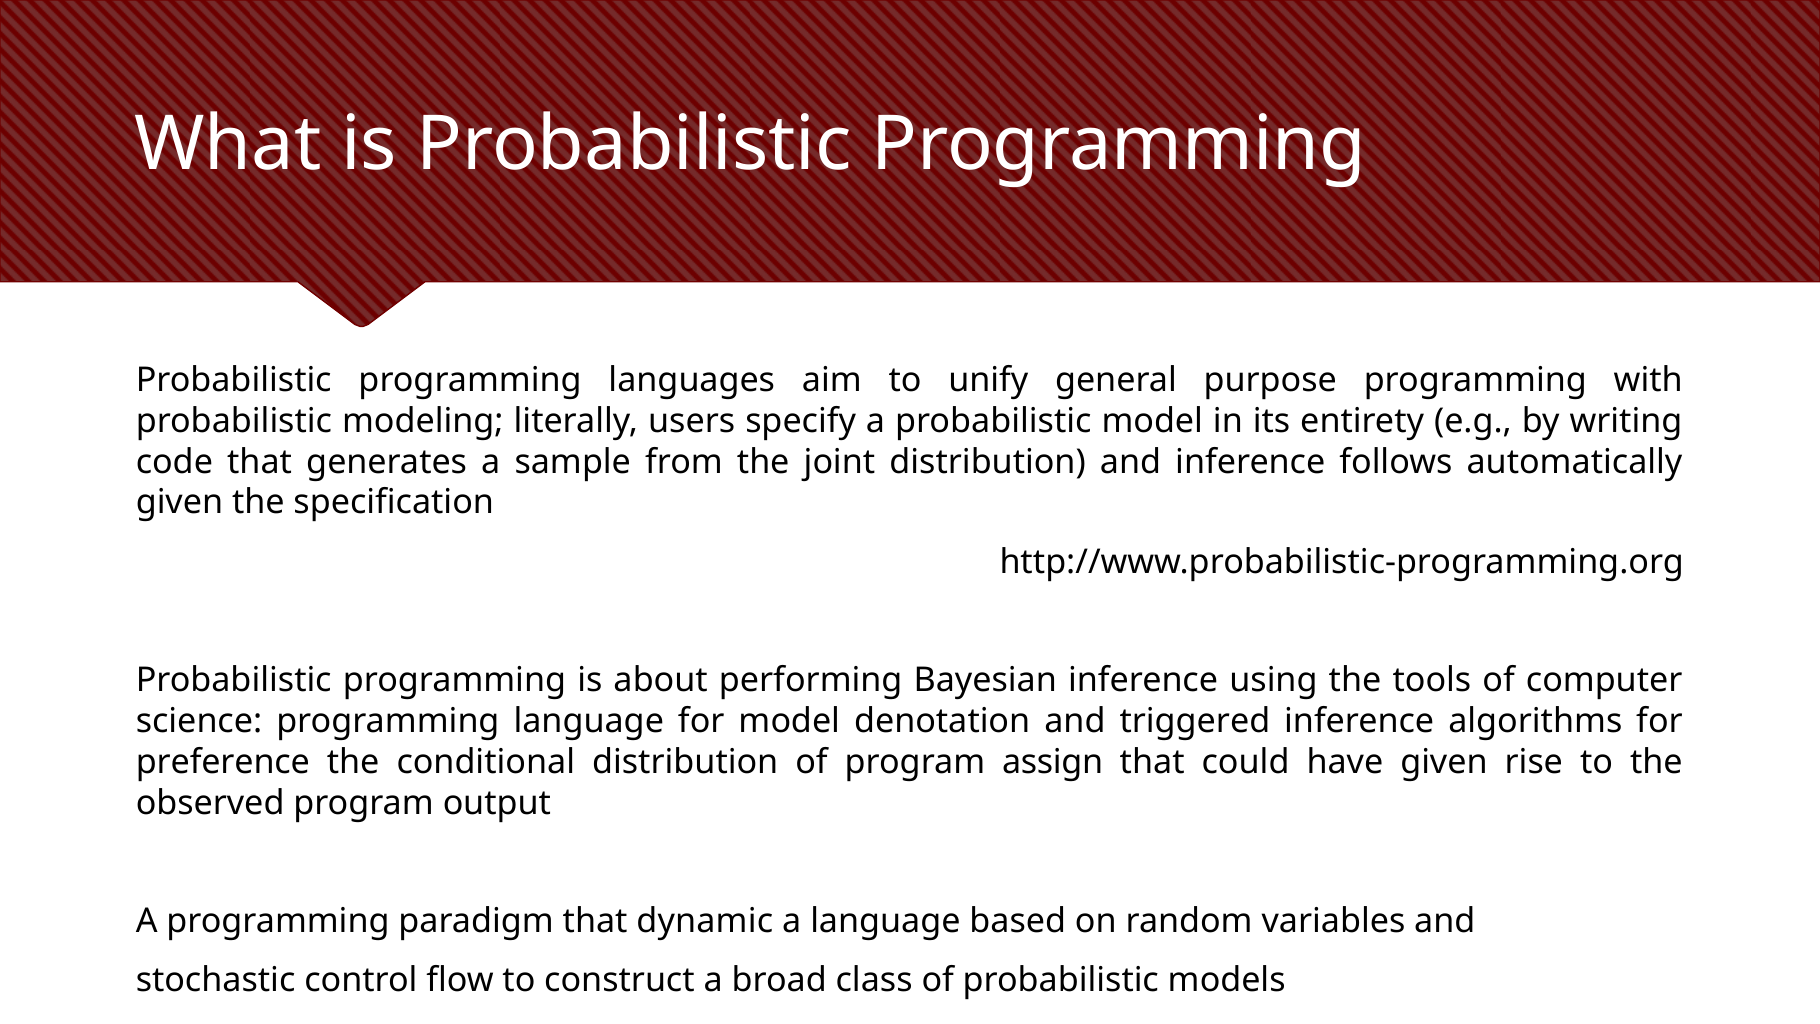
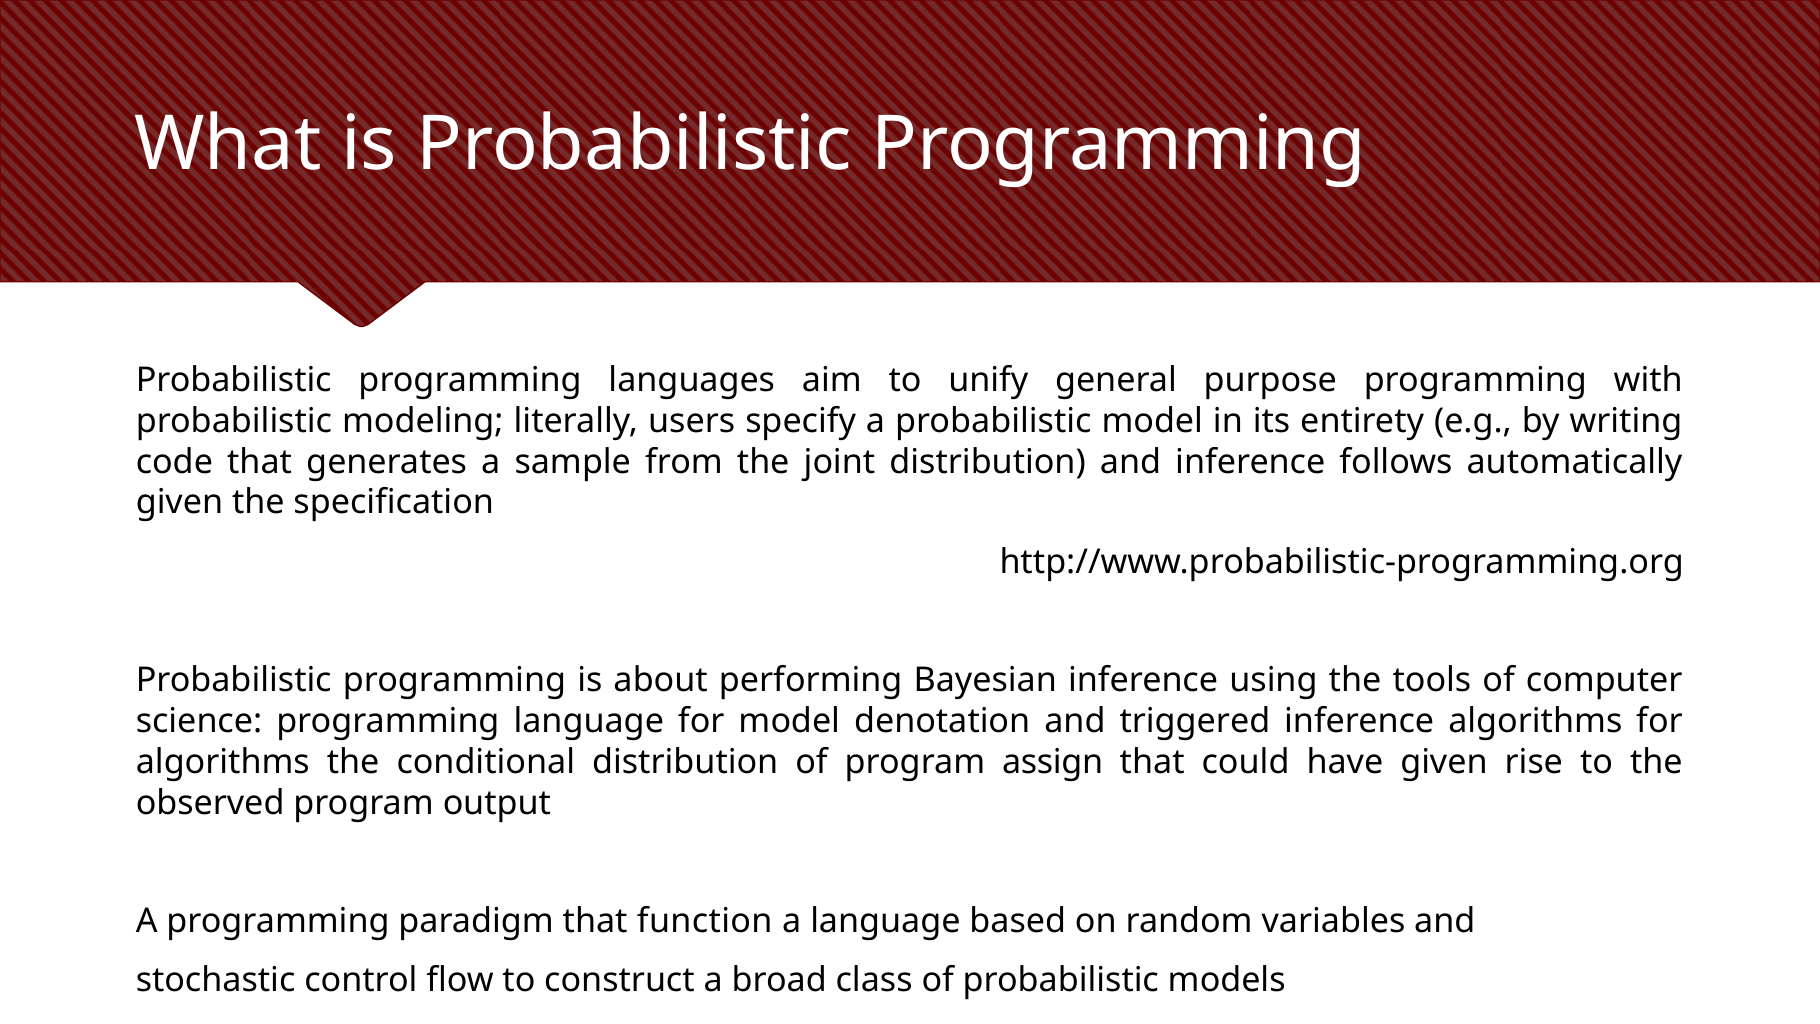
preference at (223, 762): preference -> algorithms
dynamic: dynamic -> function
